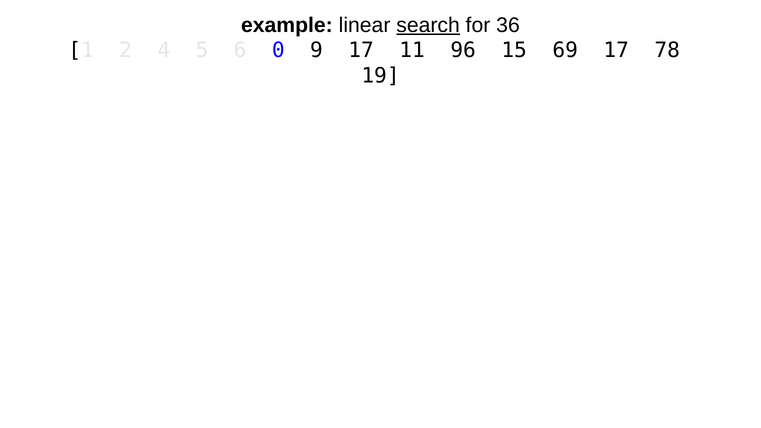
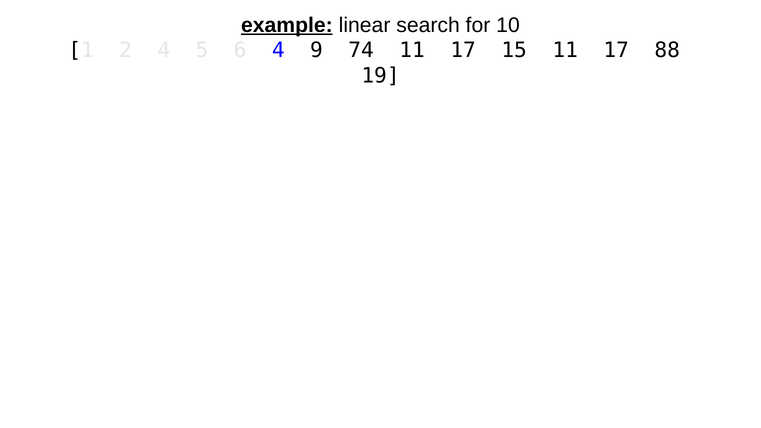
example underline: none -> present
search underline: present -> none
36: 36 -> 10
6 0: 0 -> 4
9 17: 17 -> 74
96 at (463, 50): 96 -> 17
15 69: 69 -> 11
78: 78 -> 88
